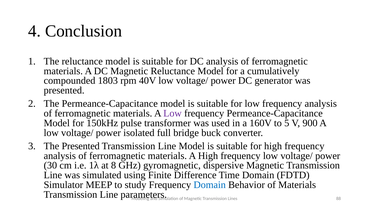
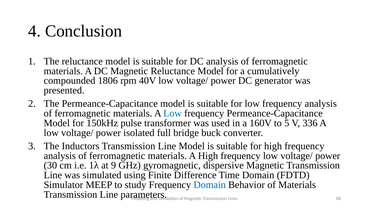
1803: 1803 -> 1806
Low at (173, 113) colour: purple -> blue
900: 900 -> 336
The Presented: Presented -> Inductors
8: 8 -> 9
